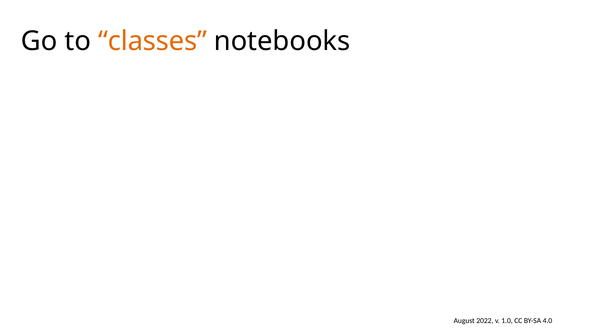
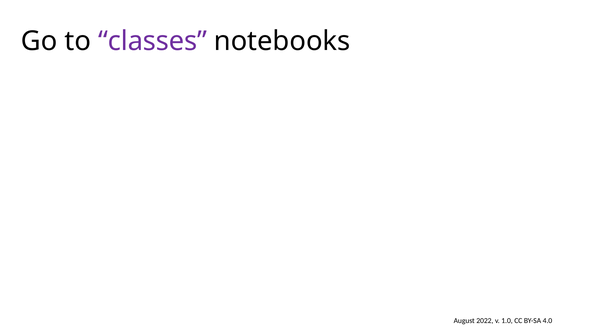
classes colour: orange -> purple
